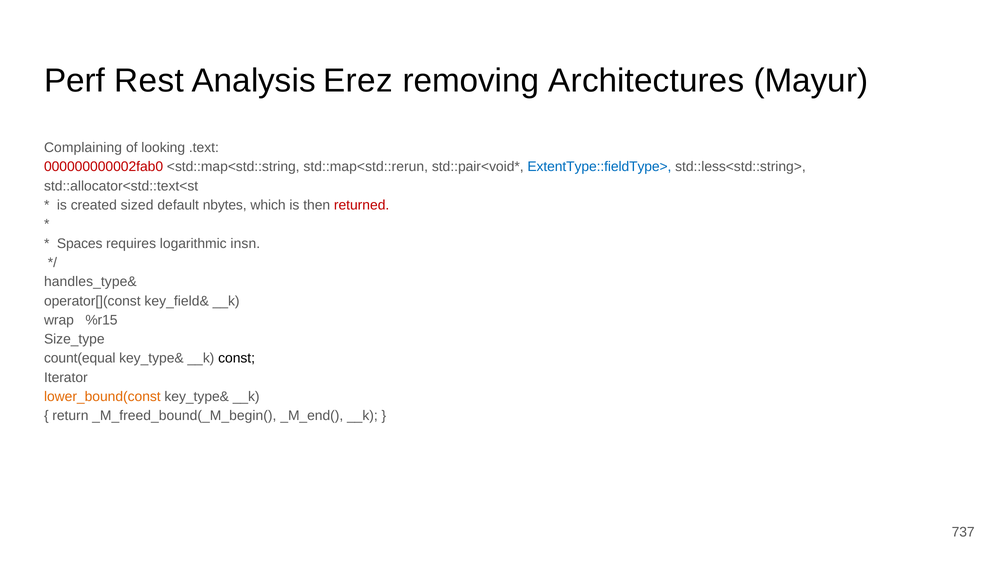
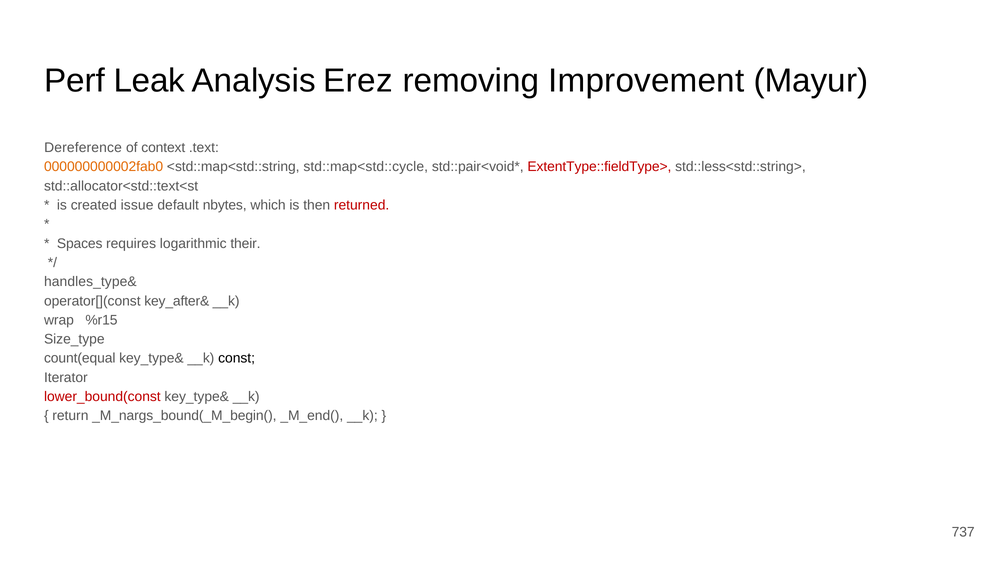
Rest: Rest -> Leak
Architectures: Architectures -> Improvement
Complaining: Complaining -> Dereference
looking: looking -> context
000000000002fab0 colour: red -> orange
std::map<std::rerun: std::map<std::rerun -> std::map<std::cycle
ExtentType::fieldType> colour: blue -> red
sized: sized -> issue
insn: insn -> their
key_field&: key_field& -> key_after&
lower_bound(const colour: orange -> red
_M_freed_bound(_M_begin(: _M_freed_bound(_M_begin( -> _M_nargs_bound(_M_begin(
